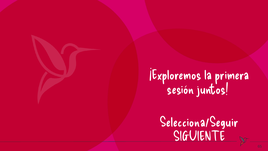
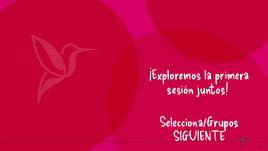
Selecciona/Seguir: Selecciona/Seguir -> Selecciona/Grupos
